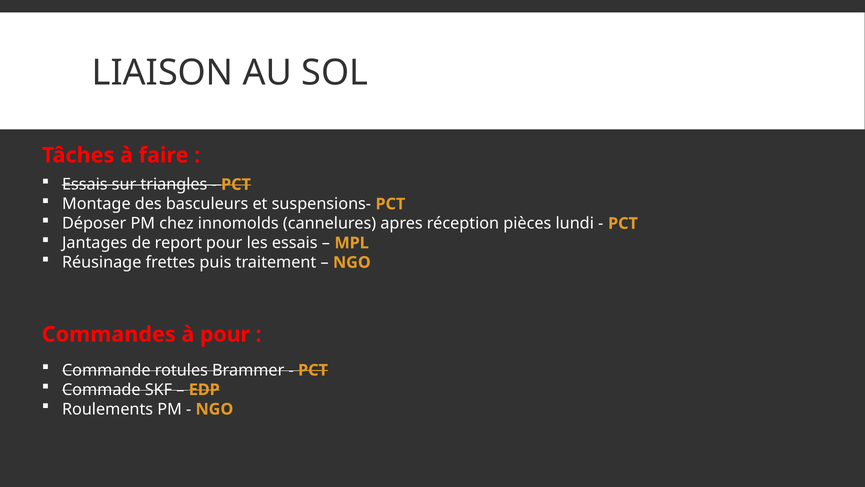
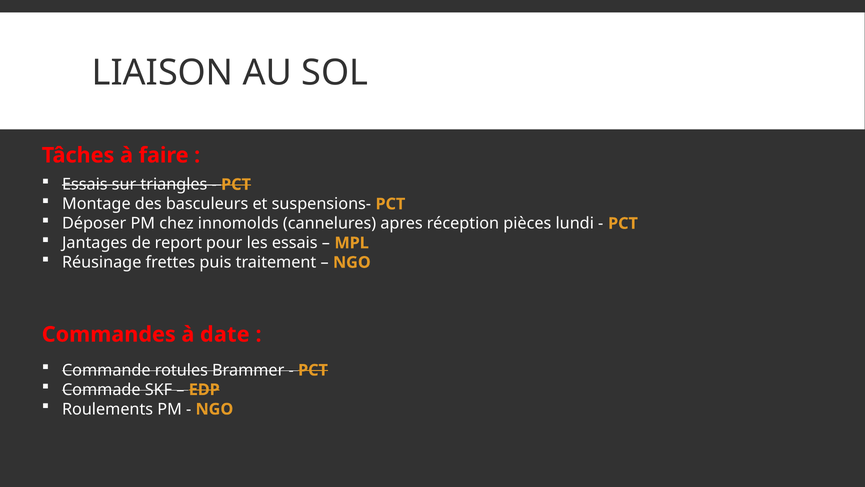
à pour: pour -> date
